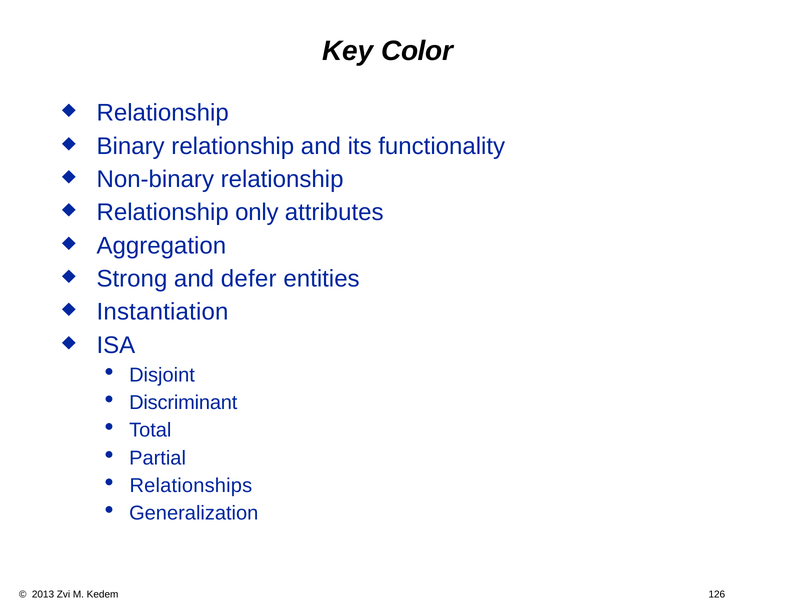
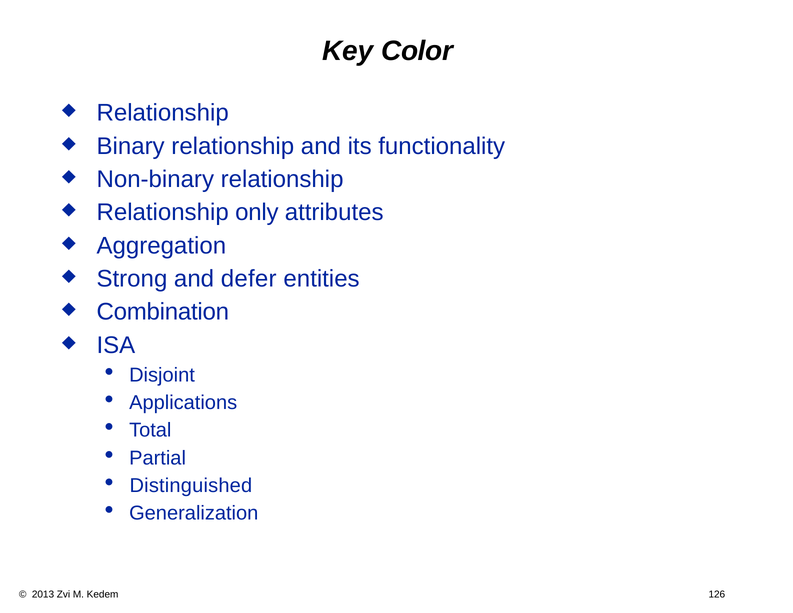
Instantiation: Instantiation -> Combination
Discriminant: Discriminant -> Applications
Relationships: Relationships -> Distinguished
